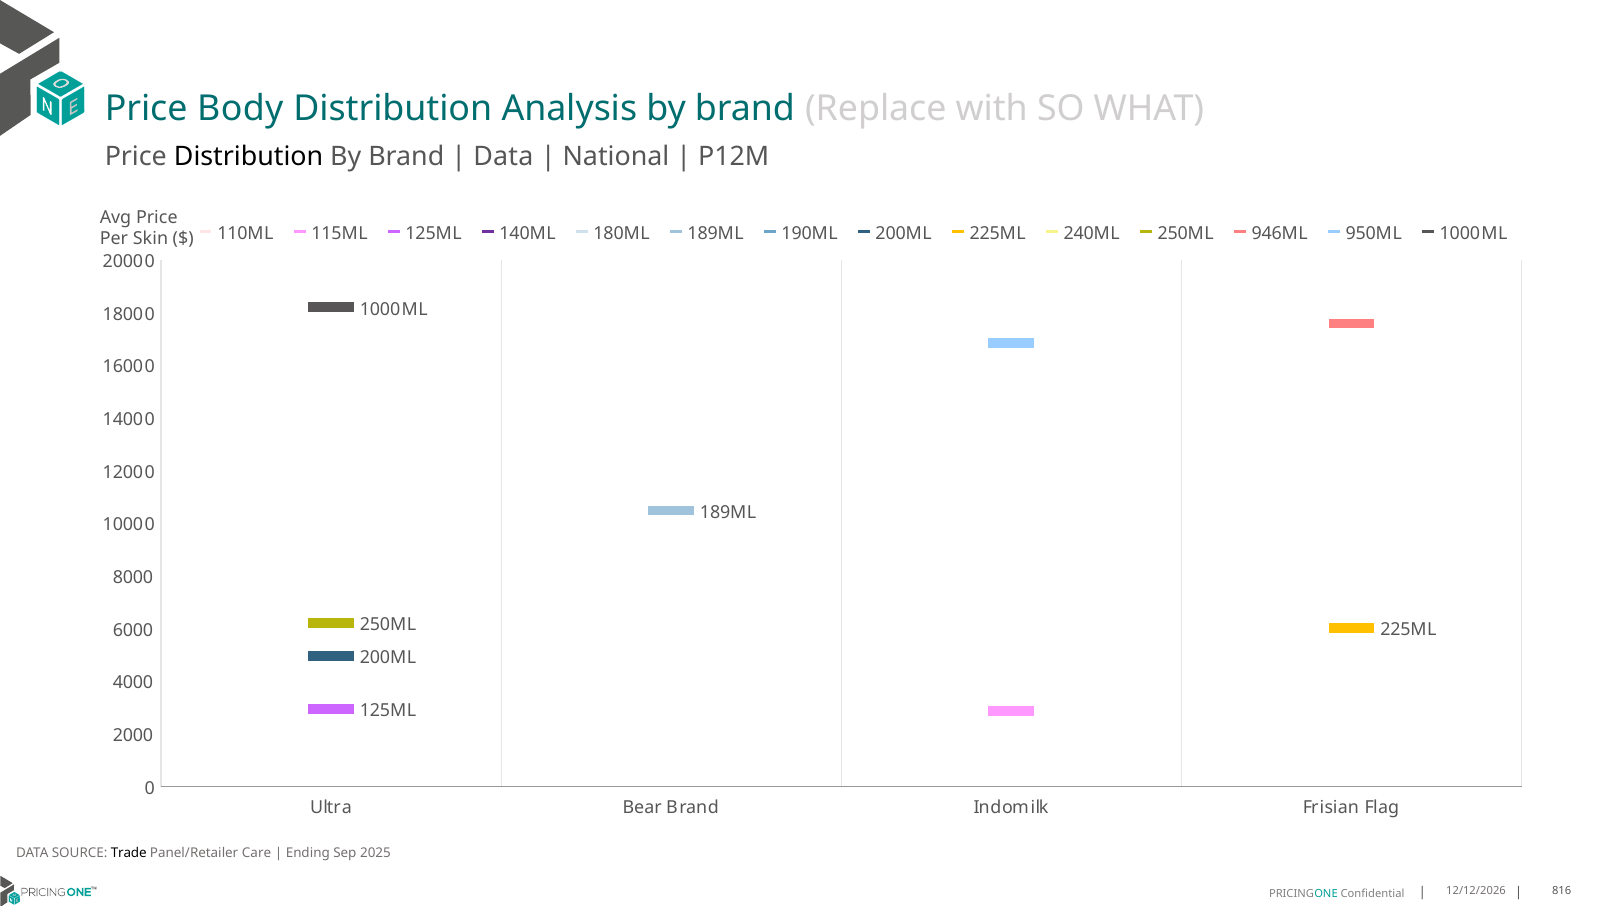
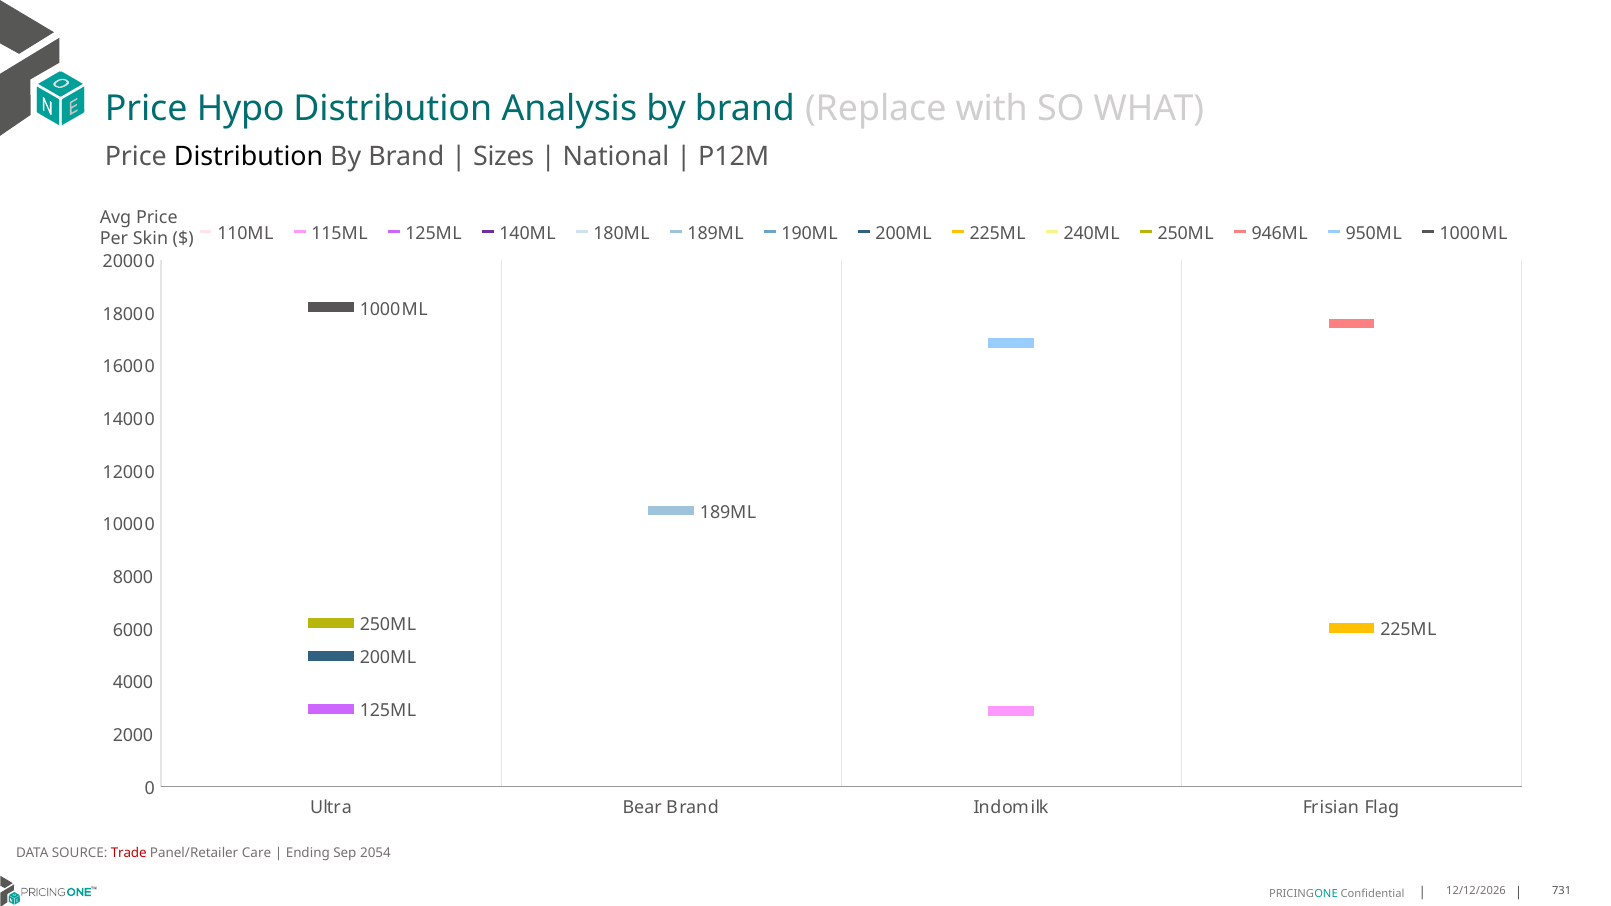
Body: Body -> Hypo
Data at (503, 157): Data -> Sizes
Trade colour: black -> red
2025: 2025 -> 2054
816: 816 -> 731
